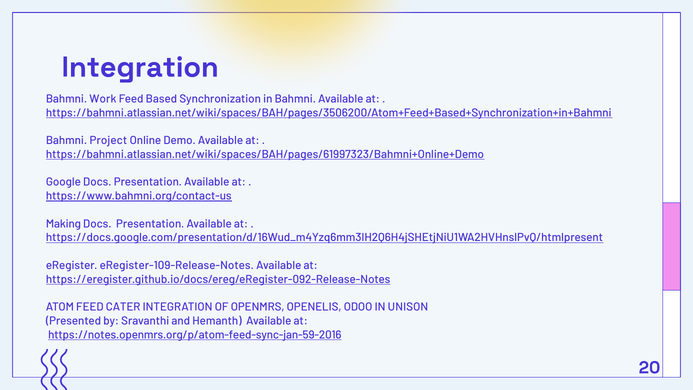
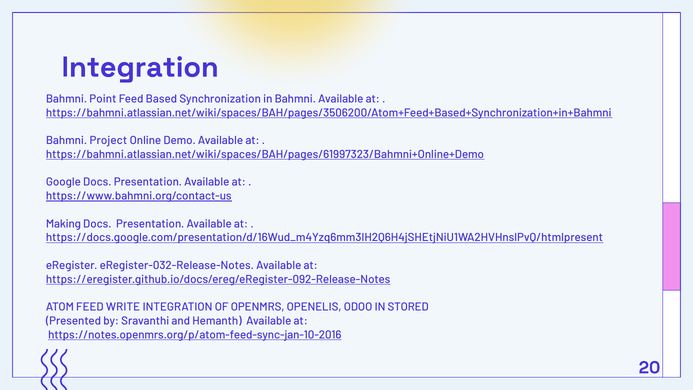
Work: Work -> Point
eRegister-109-Release-Notes: eRegister-109-Release-Notes -> eRegister-032-Release-Notes
CATER: CATER -> WRITE
UNISON: UNISON -> STORED
https://notes.openmrs.org/p/atom-feed-sync-jan-59-2016: https://notes.openmrs.org/p/atom-feed-sync-jan-59-2016 -> https://notes.openmrs.org/p/atom-feed-sync-jan-10-2016
